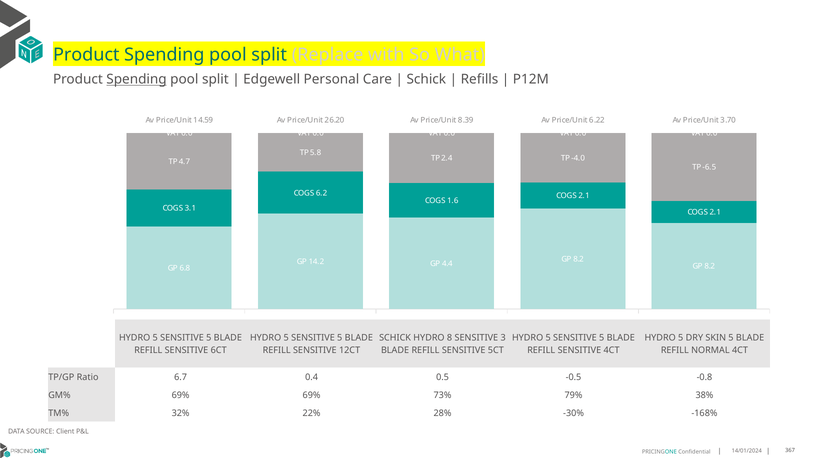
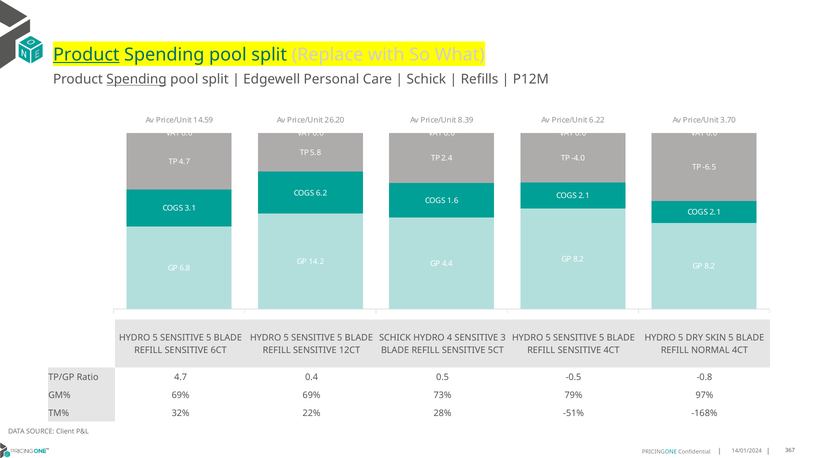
Product at (86, 55) underline: none -> present
8: 8 -> 4
Ratio 6.7: 6.7 -> 4.7
38%: 38% -> 97%
-30%: -30% -> -51%
